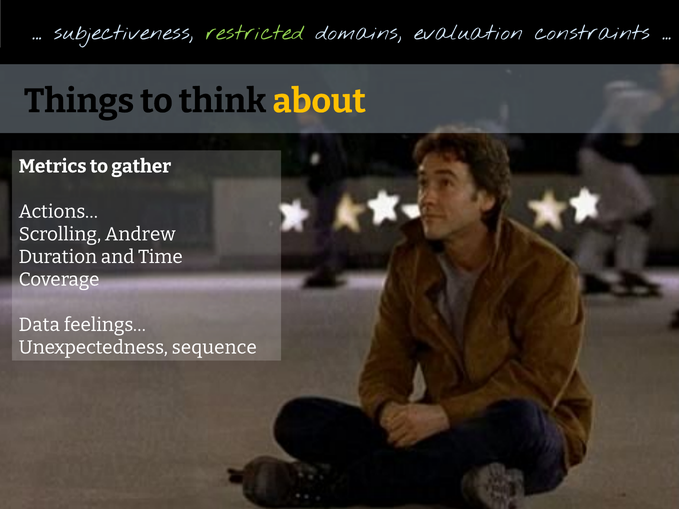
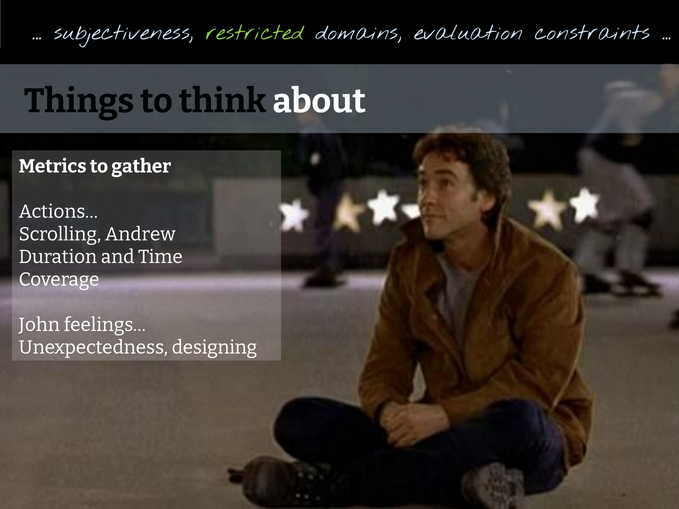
about colour: yellow -> white
Data: Data -> John
sequence: sequence -> designing
